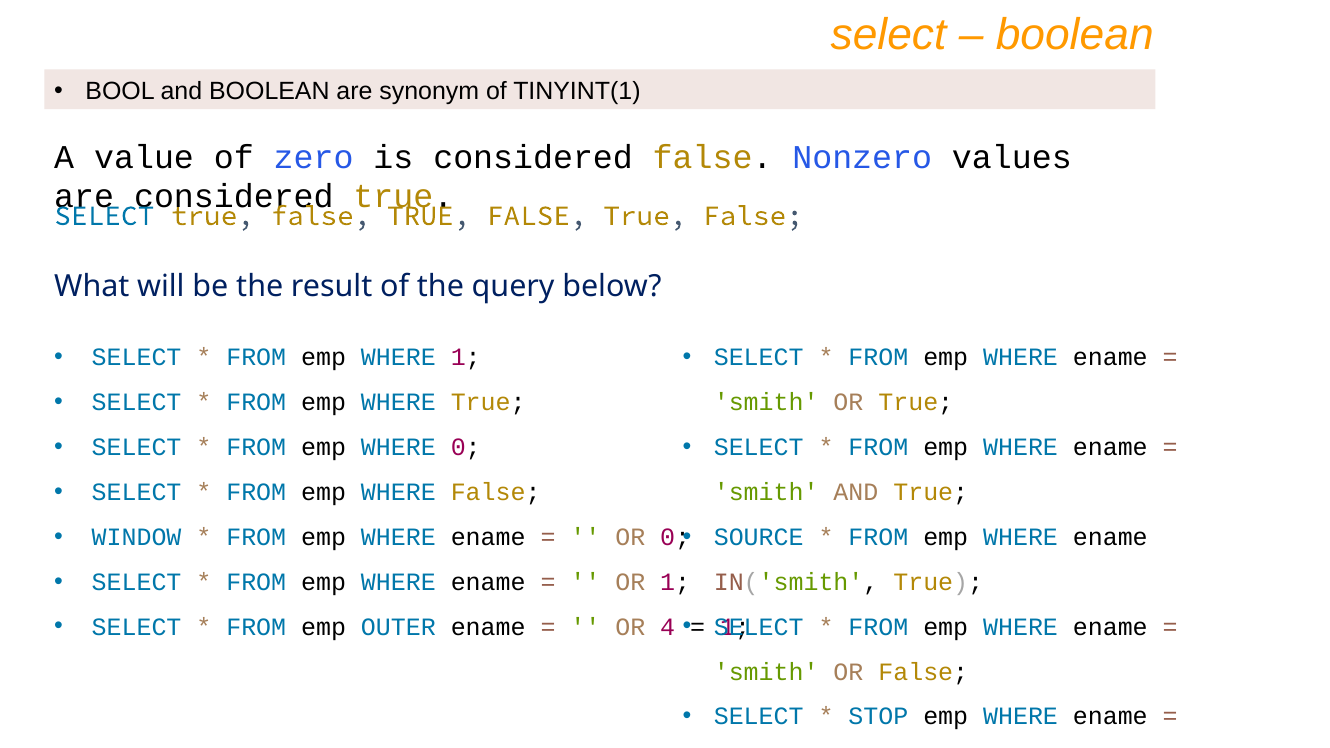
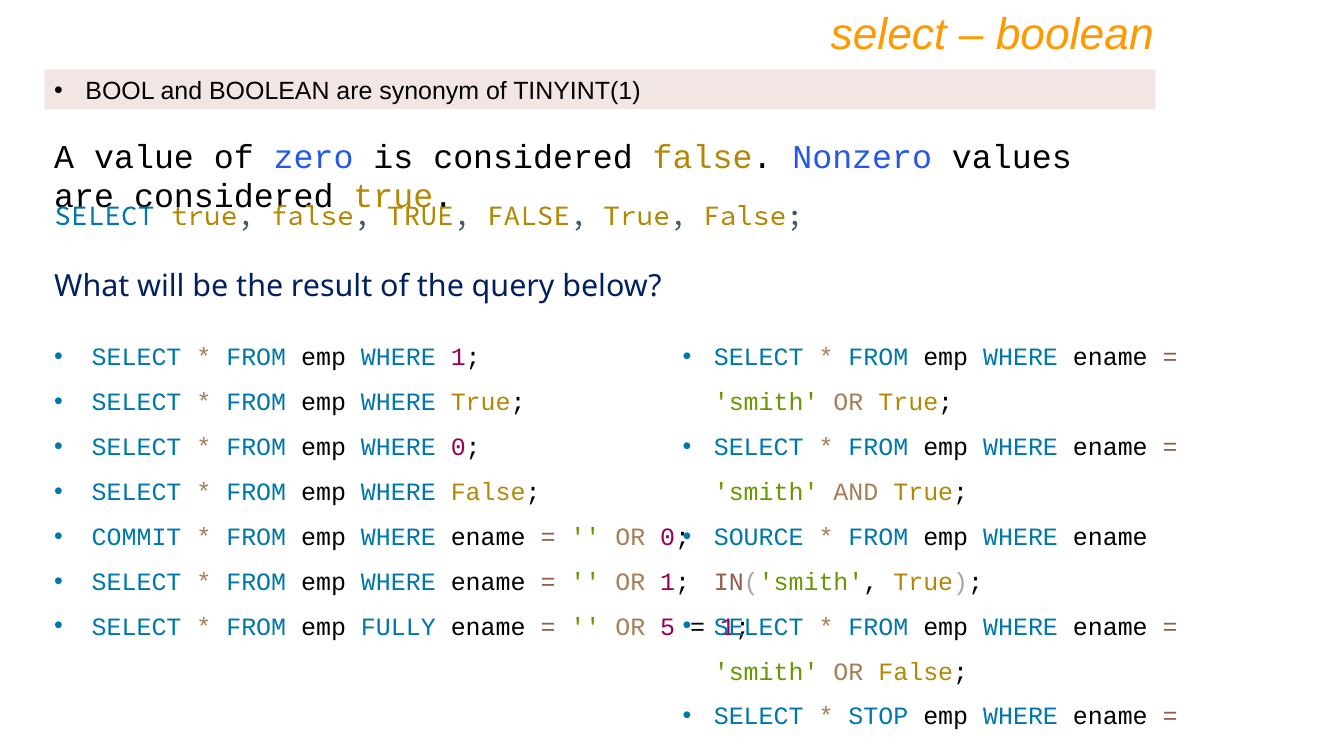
WINDOW: WINDOW -> COMMIT
OUTER: OUTER -> FULLY
4: 4 -> 5
